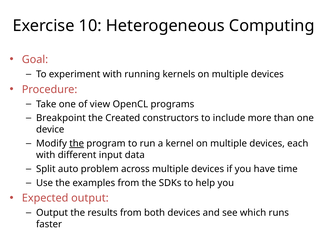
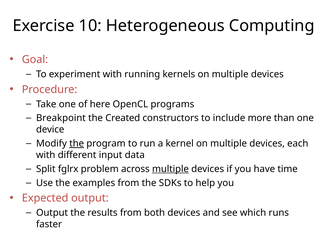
view: view -> here
auto: auto -> fglrx
multiple at (170, 169) underline: none -> present
